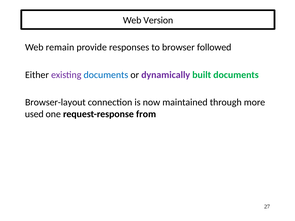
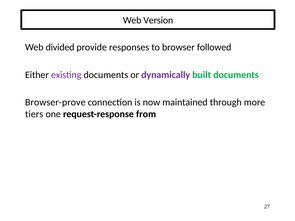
remain: remain -> divided
documents at (106, 75) colour: blue -> black
Browser-layout: Browser-layout -> Browser-prove
used: used -> tiers
